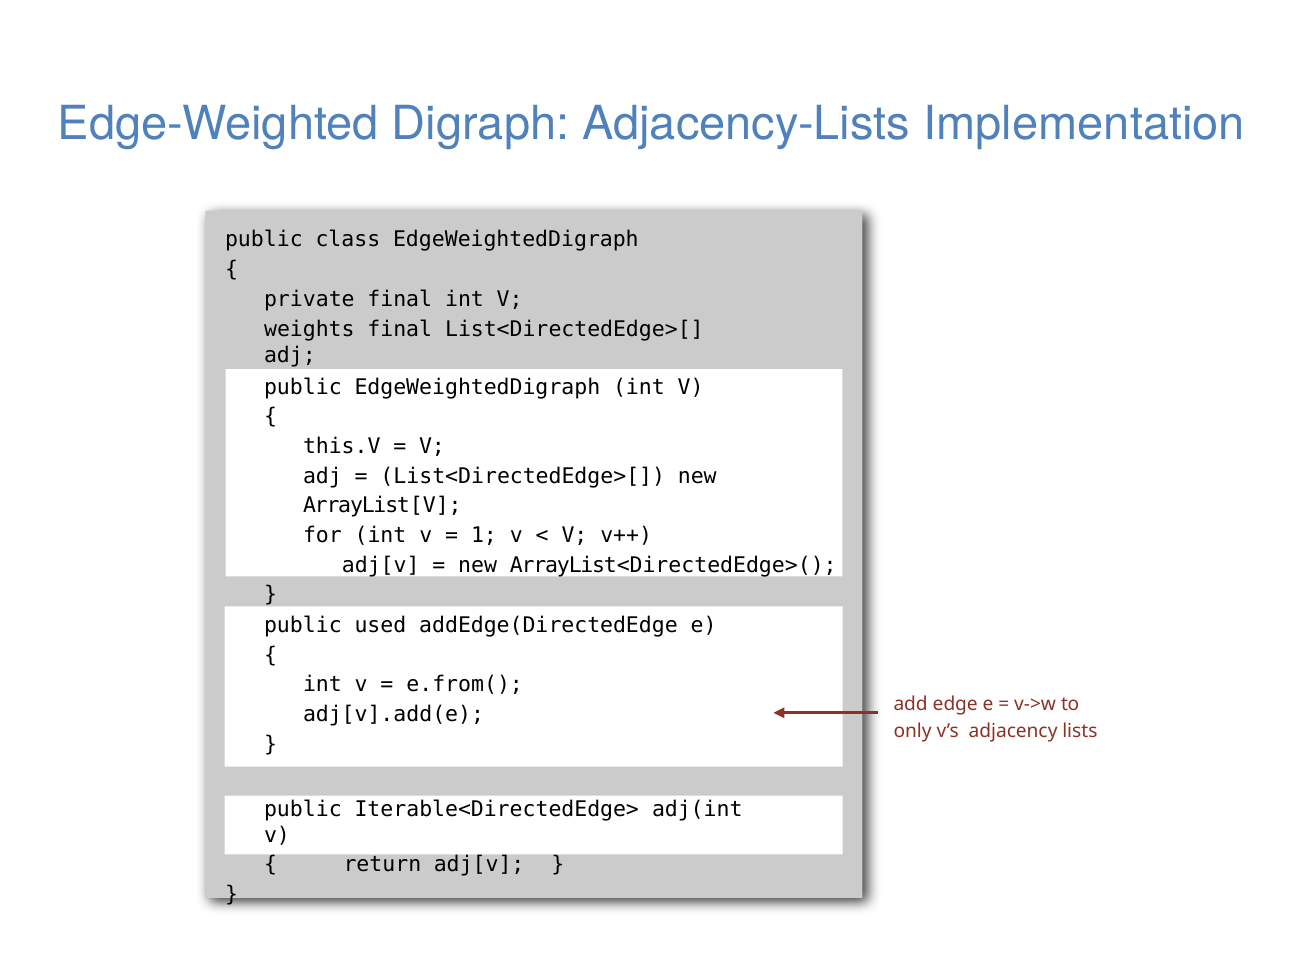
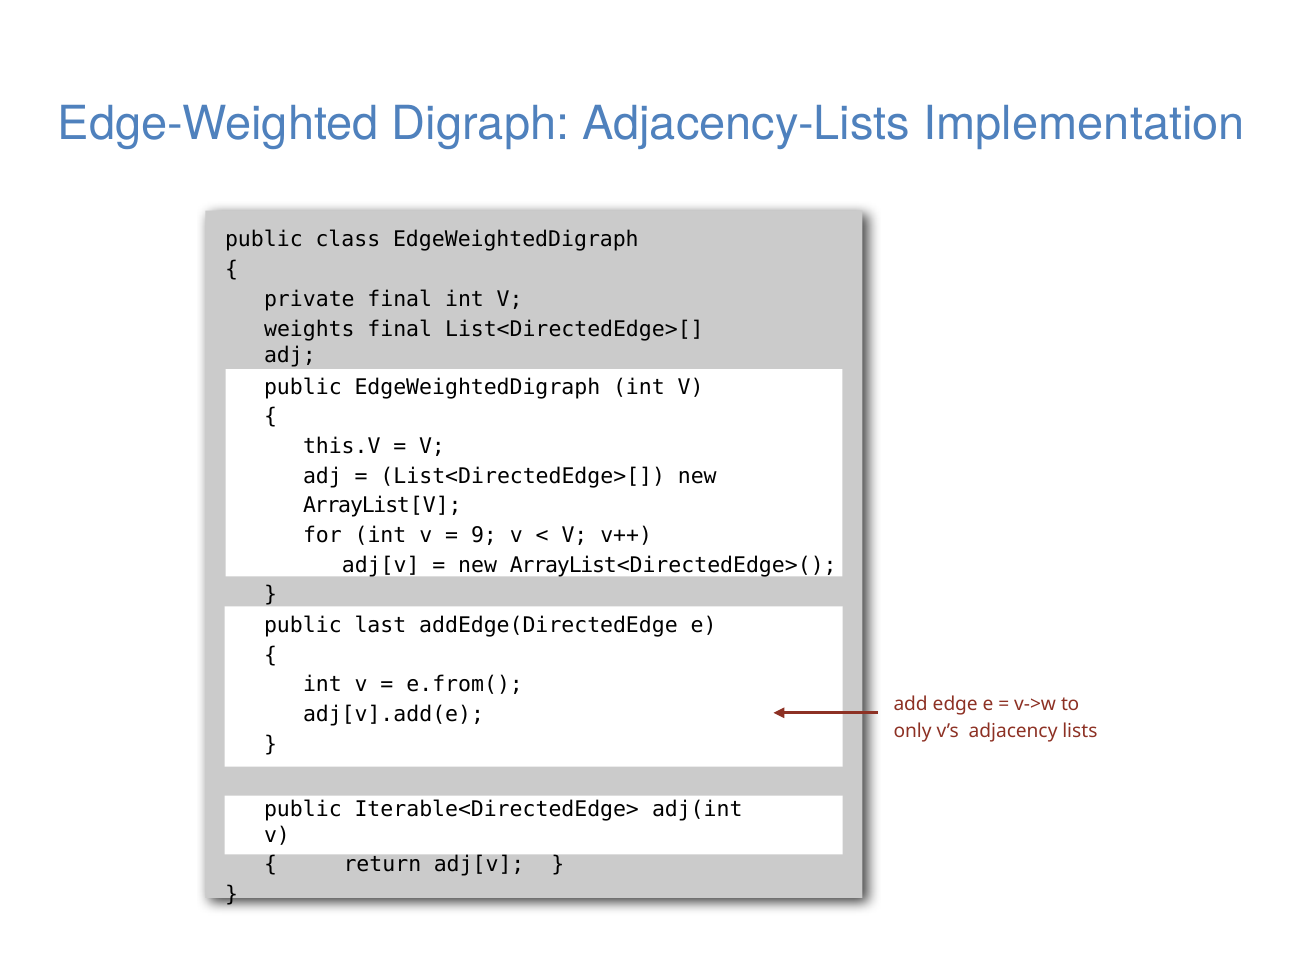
1: 1 -> 9
used: used -> last
